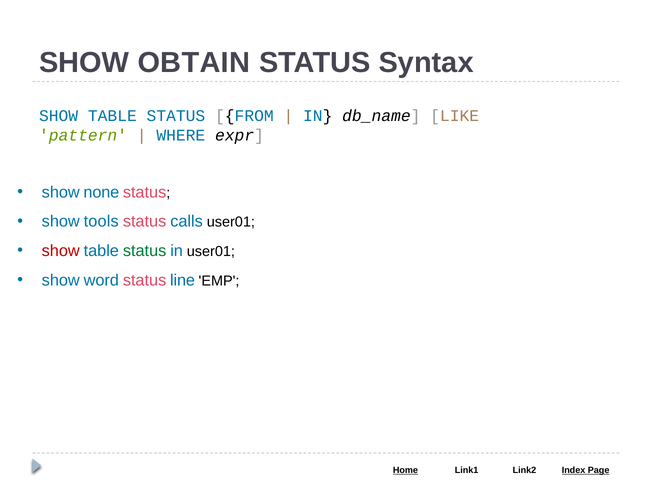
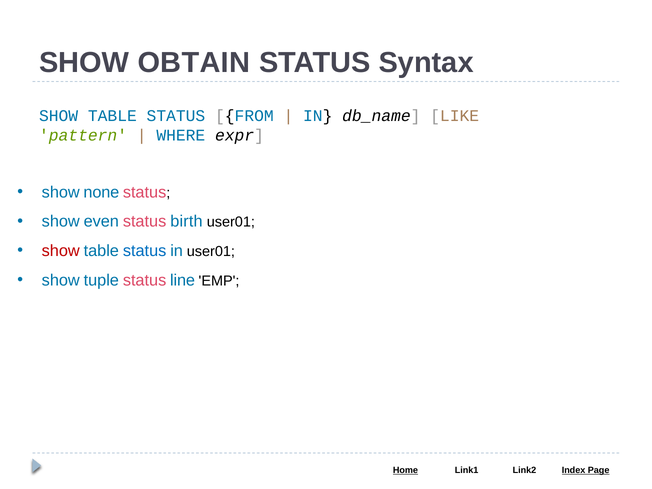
tools: tools -> even
calls: calls -> birth
status at (145, 251) colour: green -> blue
word: word -> tuple
